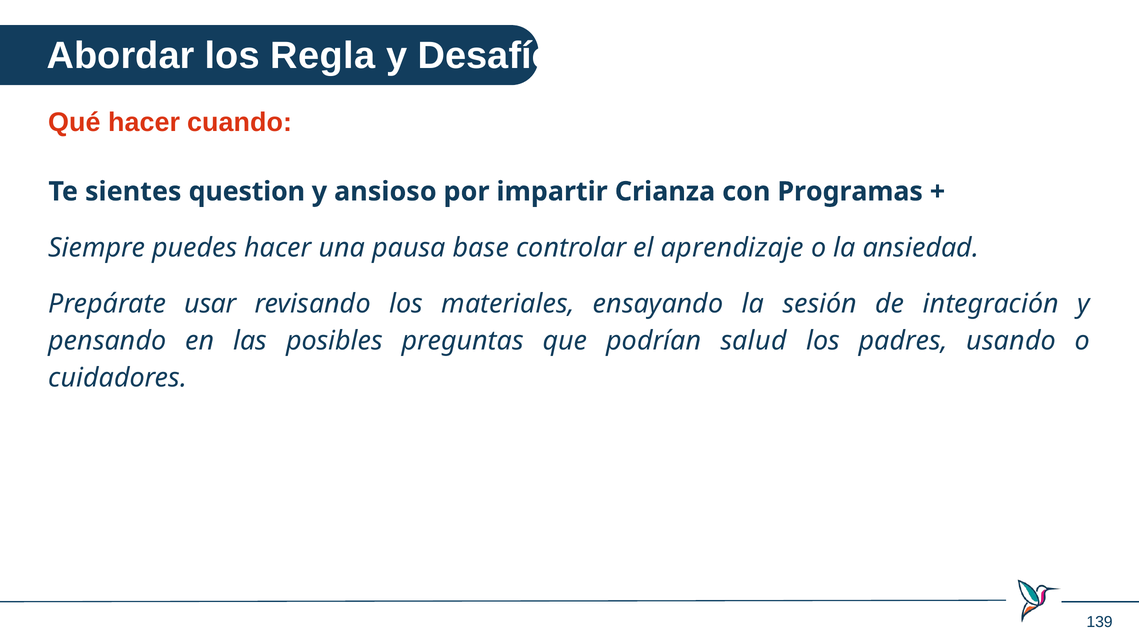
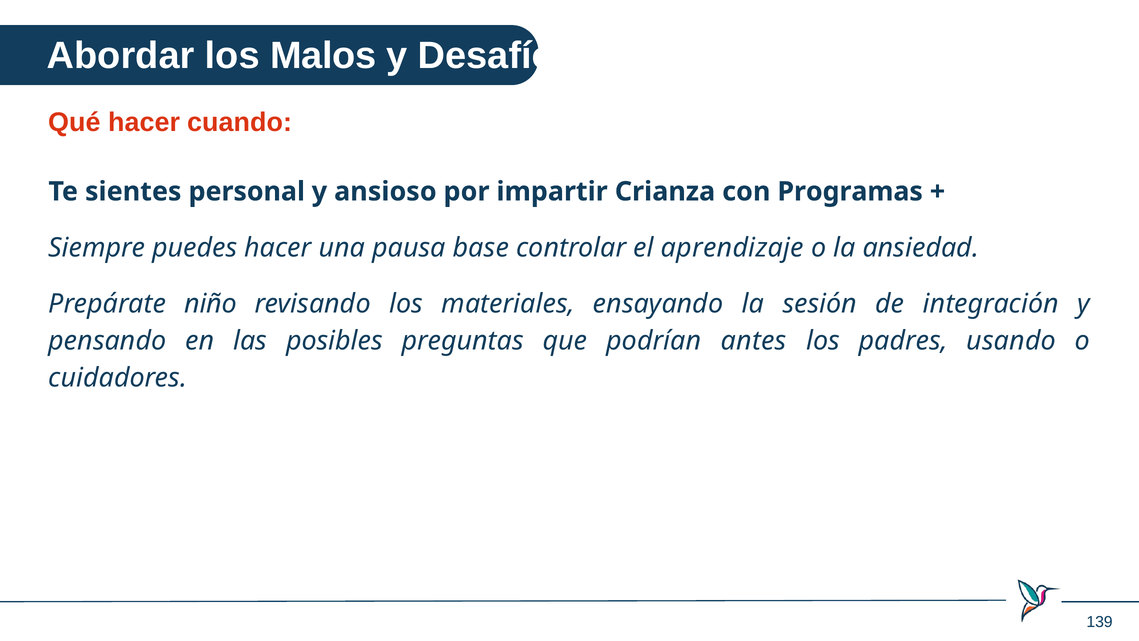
Regla: Regla -> Malos
question: question -> personal
usar: usar -> niño
salud: salud -> antes
